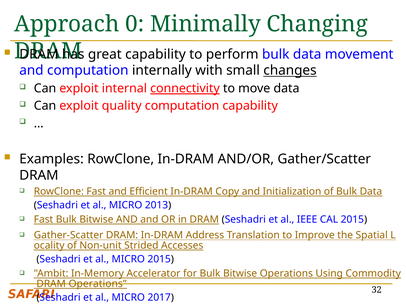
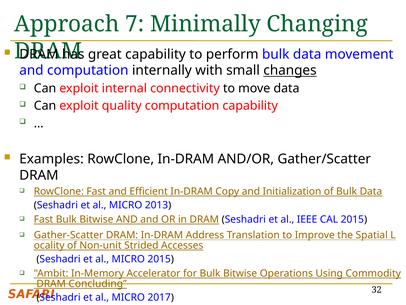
0: 0 -> 7
connectivity underline: present -> none
DRAM Operations: Operations -> Concluding
